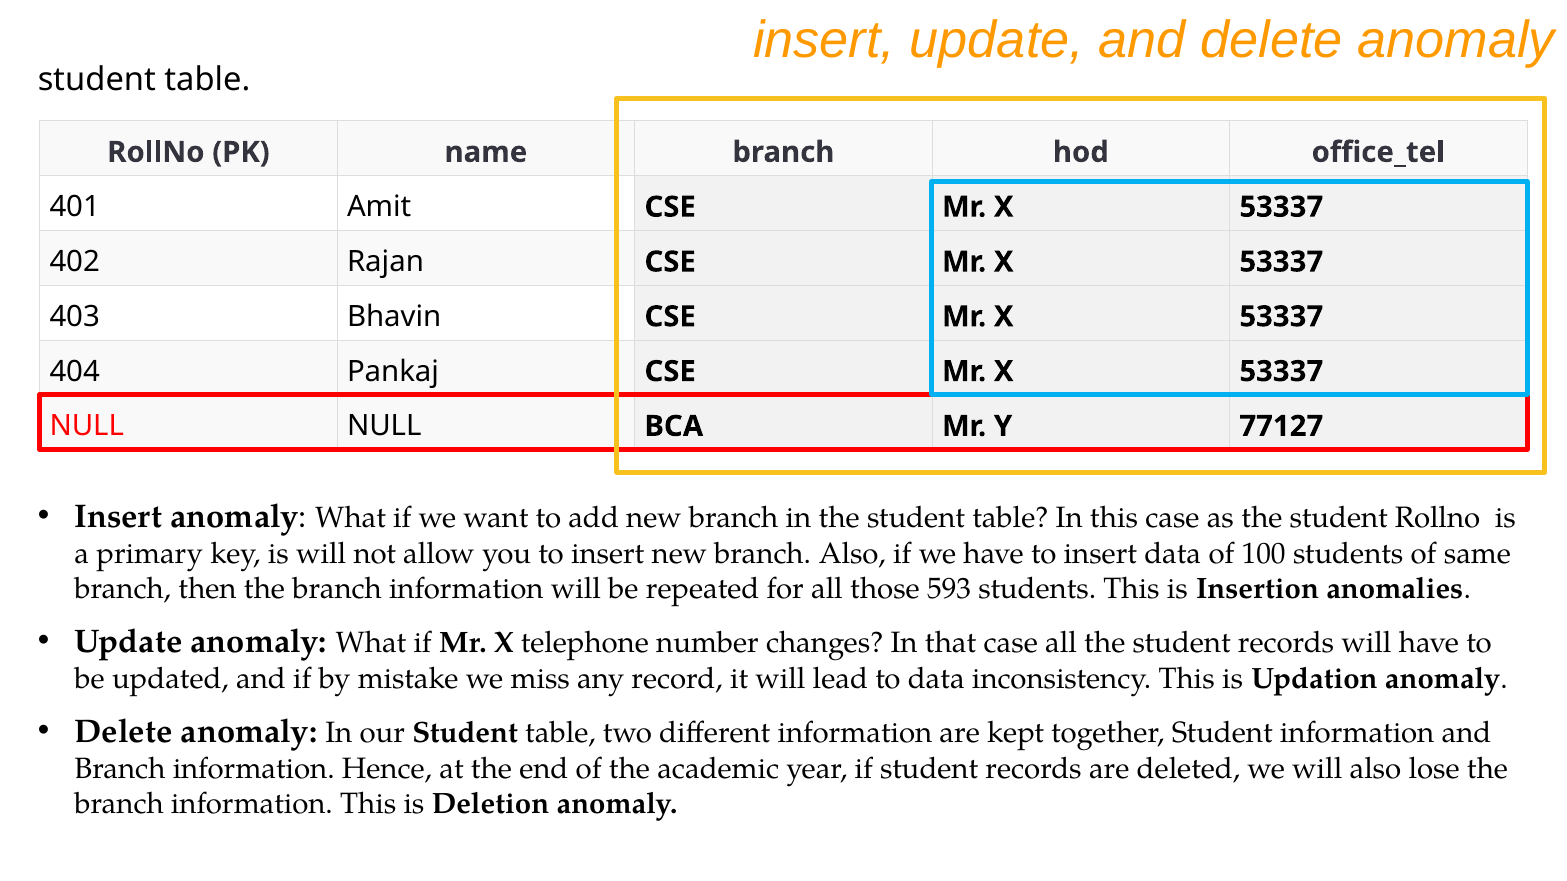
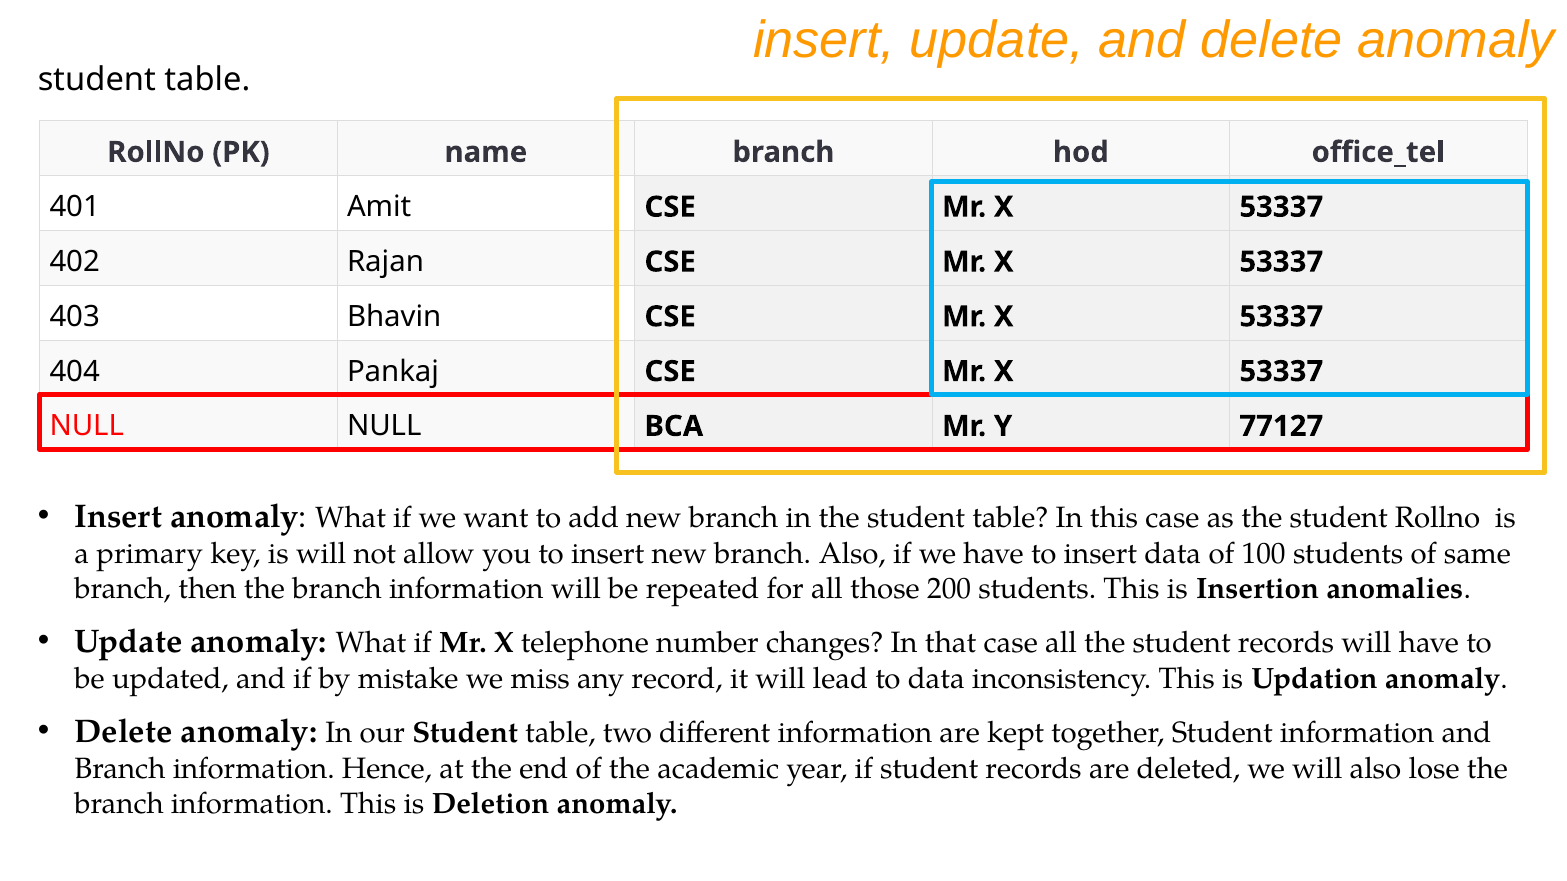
593: 593 -> 200
